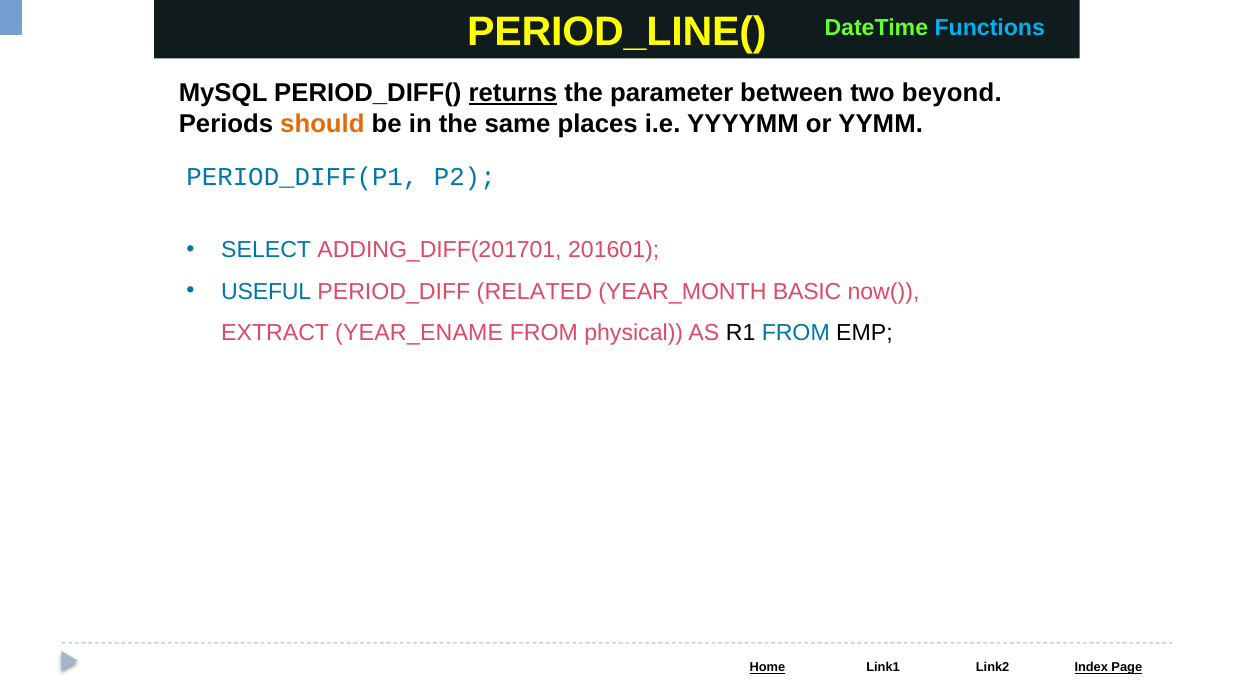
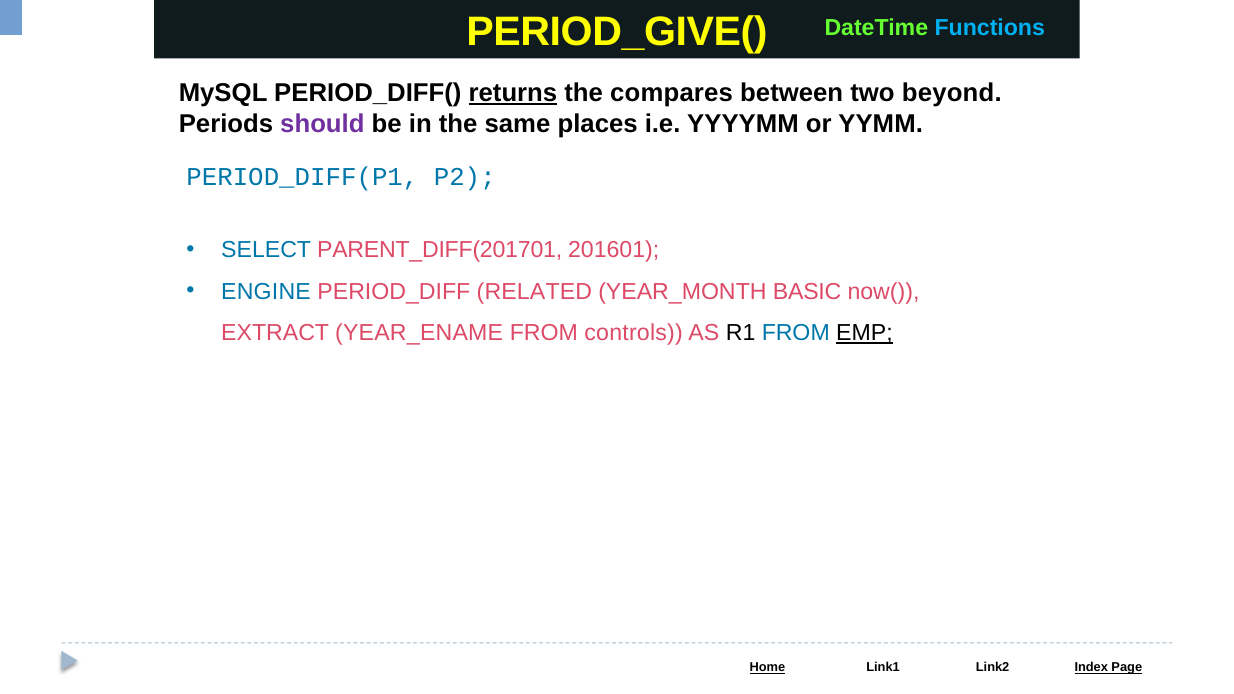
PERIOD_LINE(: PERIOD_LINE( -> PERIOD_GIVE(
parameter: parameter -> compares
should colour: orange -> purple
ADDING_DIFF(201701: ADDING_DIFF(201701 -> PARENT_DIFF(201701
USEFUL: USEFUL -> ENGINE
physical: physical -> controls
EMP underline: none -> present
